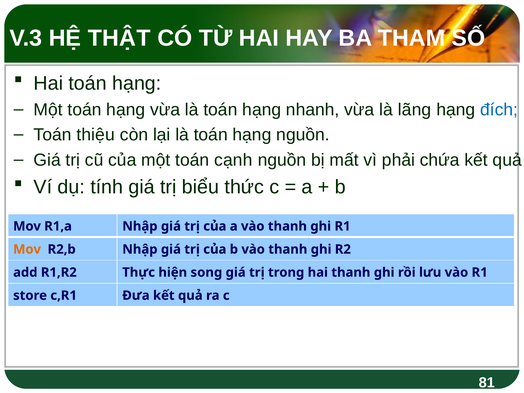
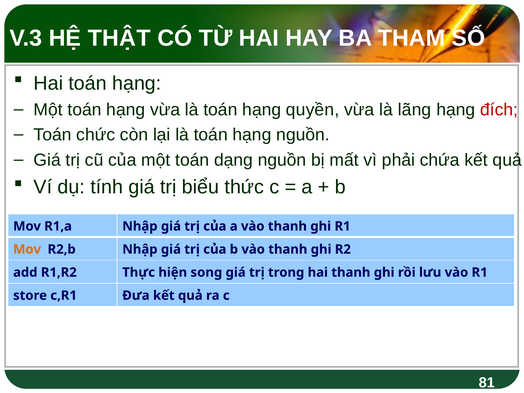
nhanh: nhanh -> quyền
đích colour: blue -> red
thiệu: thiệu -> chức
cạnh: cạnh -> dạng
